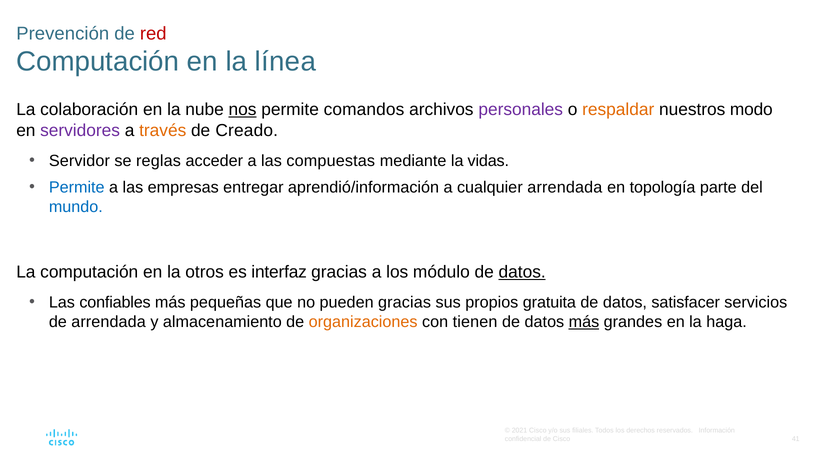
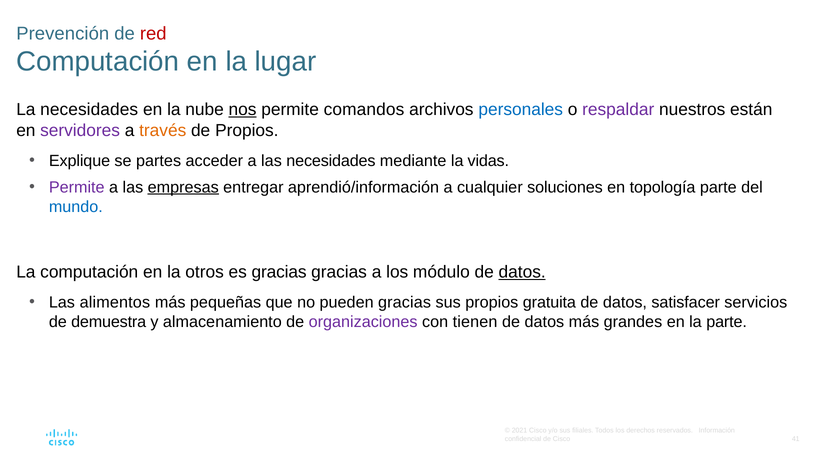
línea: línea -> lugar
La colaboración: colaboración -> necesidades
personales colour: purple -> blue
respaldar colour: orange -> purple
modo: modo -> están
de Creado: Creado -> Propios
Servidor: Servidor -> Explique
reglas: reglas -> partes
las compuestas: compuestas -> necesidades
Permite at (77, 187) colour: blue -> purple
empresas underline: none -> present
cualquier arrendada: arrendada -> soluciones
es interfaz: interfaz -> gracias
confiables: confiables -> alimentos
de arrendada: arrendada -> demuestra
organizaciones colour: orange -> purple
más at (584, 321) underline: present -> none
la haga: haga -> parte
